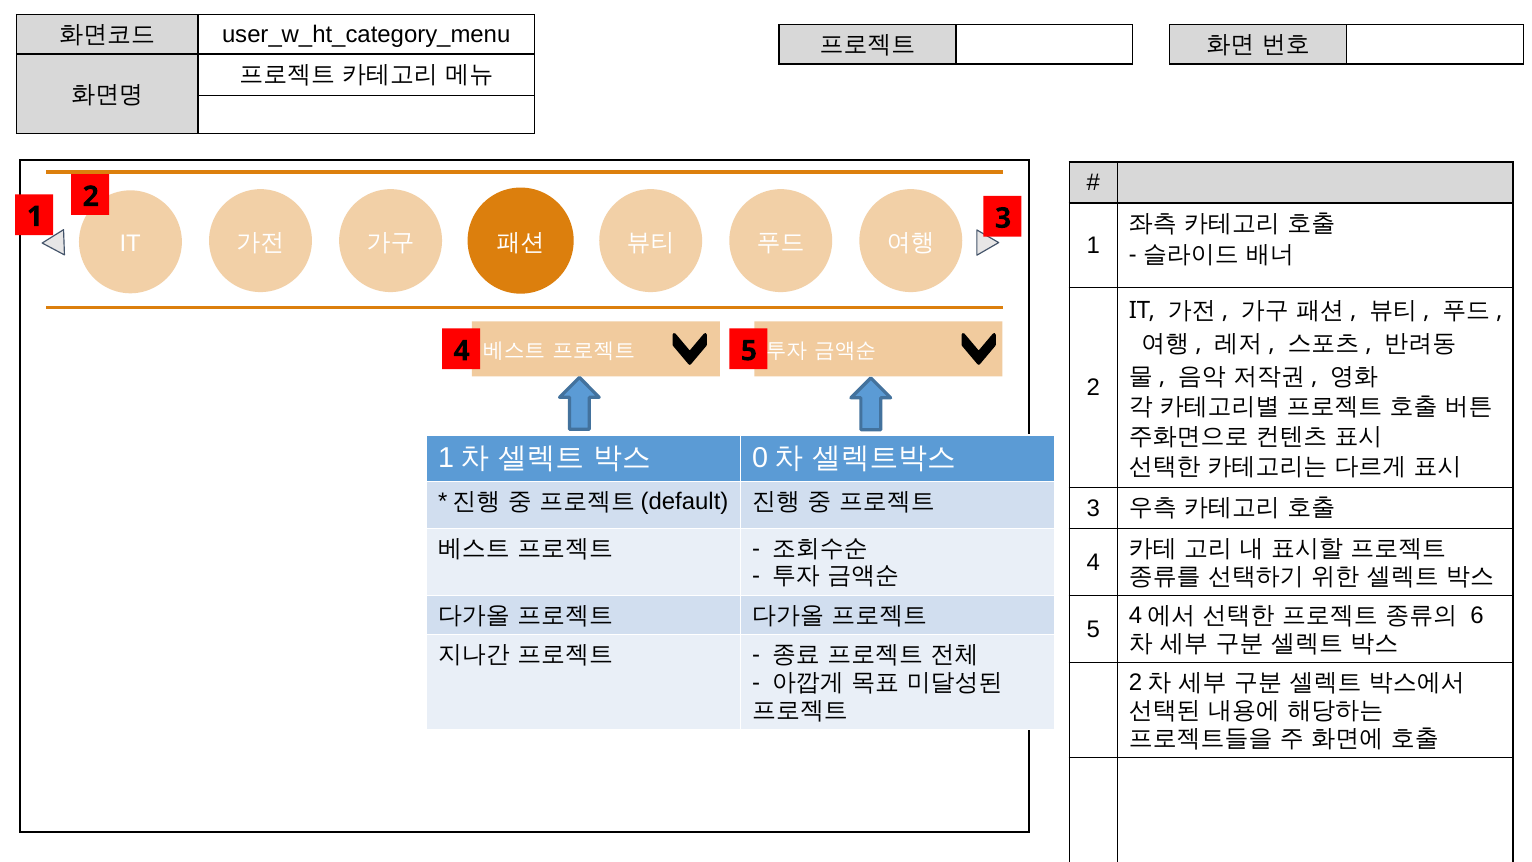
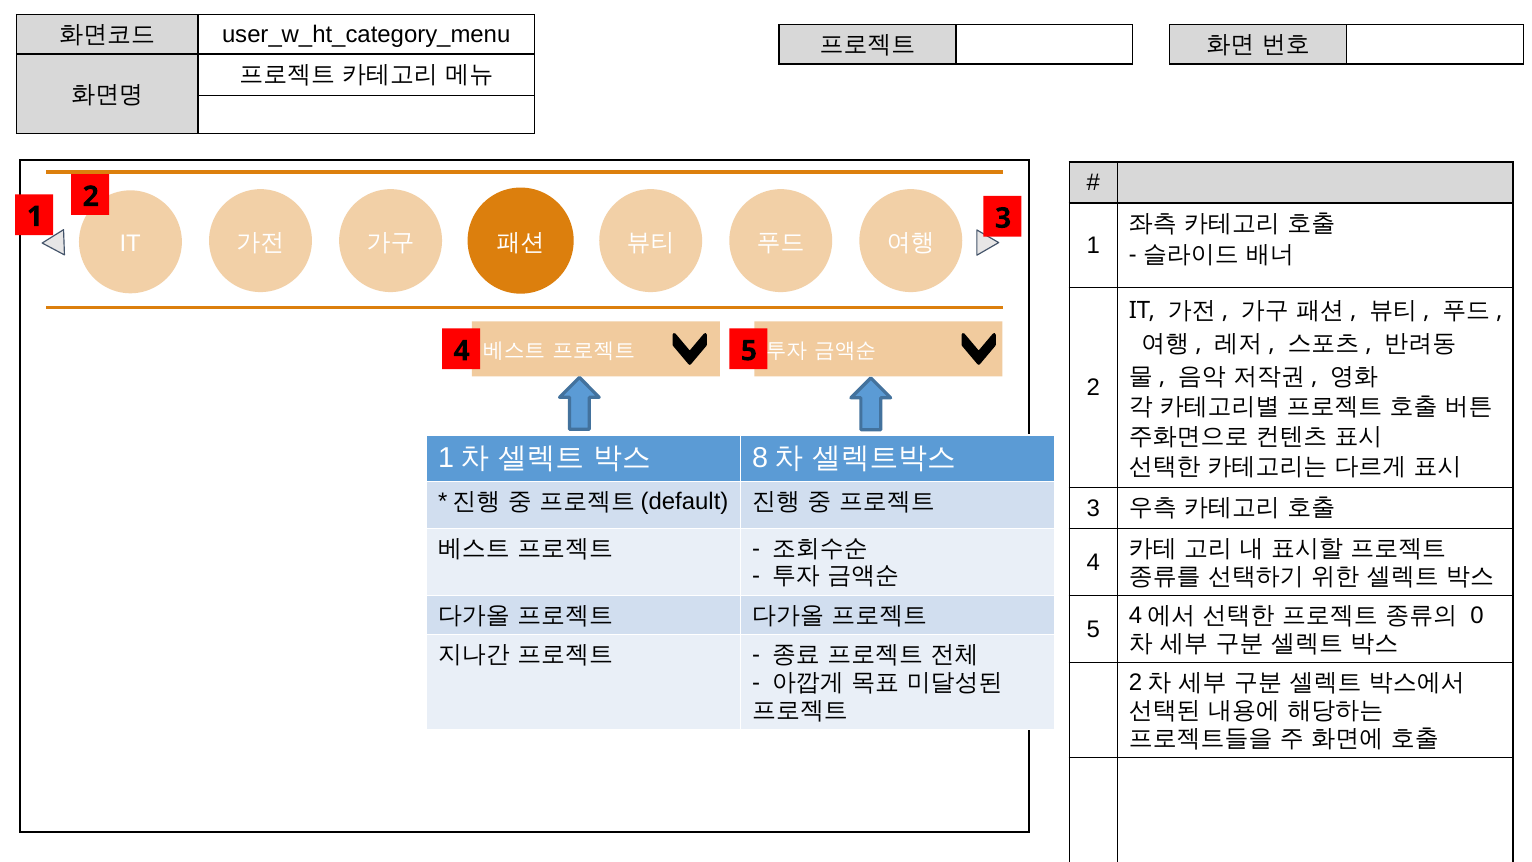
0: 0 -> 8
6: 6 -> 0
